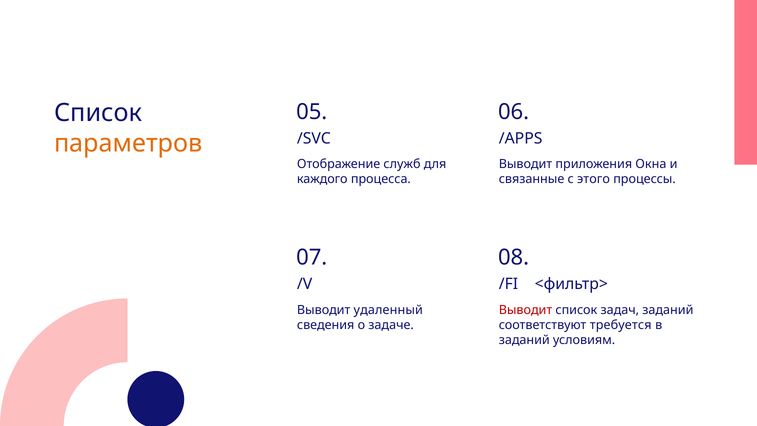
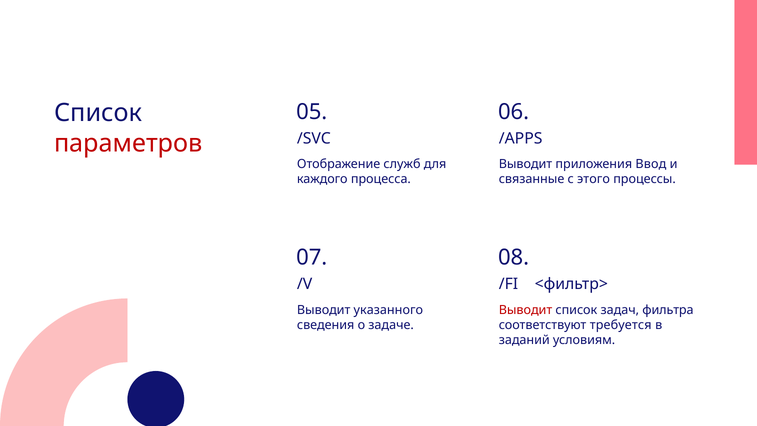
параметров colour: orange -> red
Окна: Окна -> Ввод
удаленный: удаленный -> указанного
задач заданий: заданий -> фильтра
